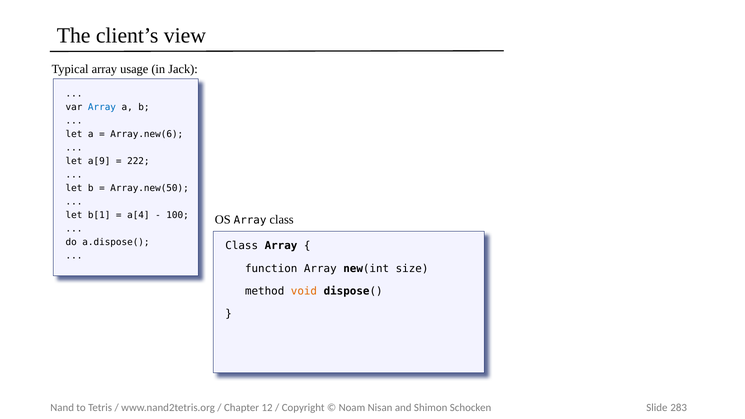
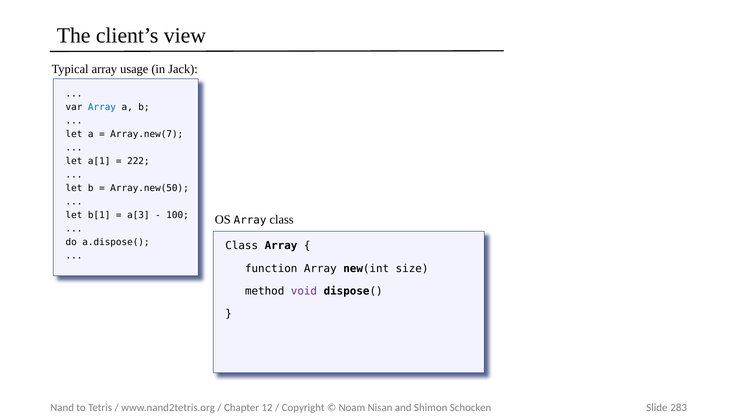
Array.new(6: Array.new(6 -> Array.new(7
a[9: a[9 -> a[1
a[4: a[4 -> a[3
void colour: orange -> purple
